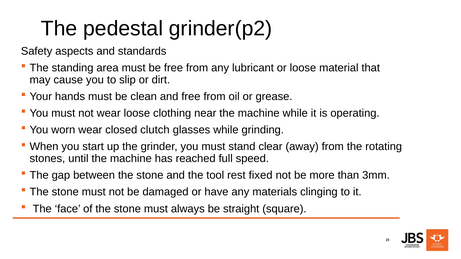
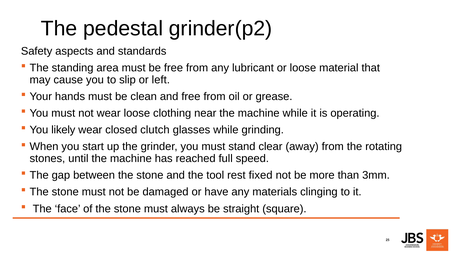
dirt: dirt -> left
worn: worn -> likely
